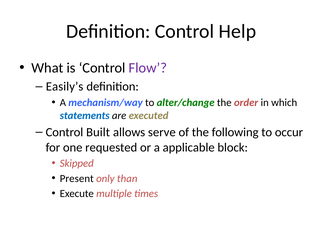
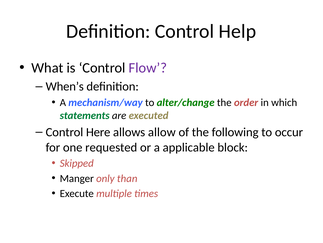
Easily’s: Easily’s -> When’s
statements colour: blue -> green
Built: Built -> Here
serve: serve -> allow
Present: Present -> Manger
